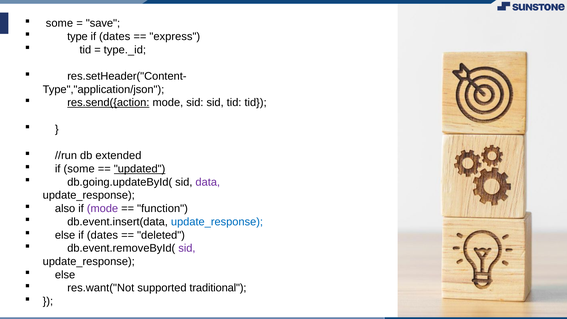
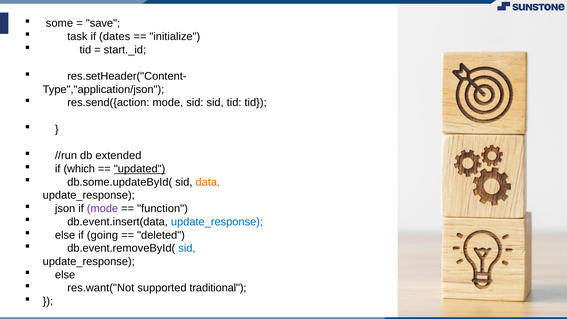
type: type -> task
express: express -> initialize
type._id: type._id -> start._id
res.send({action underline: present -> none
if some: some -> which
db.going.updateById(: db.going.updateById( -> db.some.updateById(
data colour: purple -> orange
also: also -> json
else if dates: dates -> going
sid at (187, 248) colour: purple -> blue
